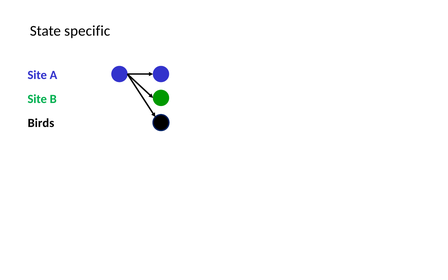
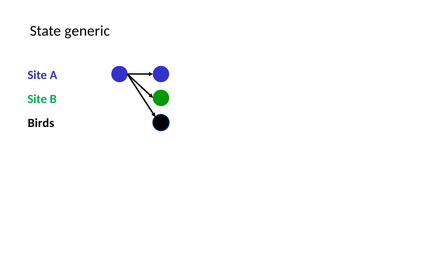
specific: specific -> generic
